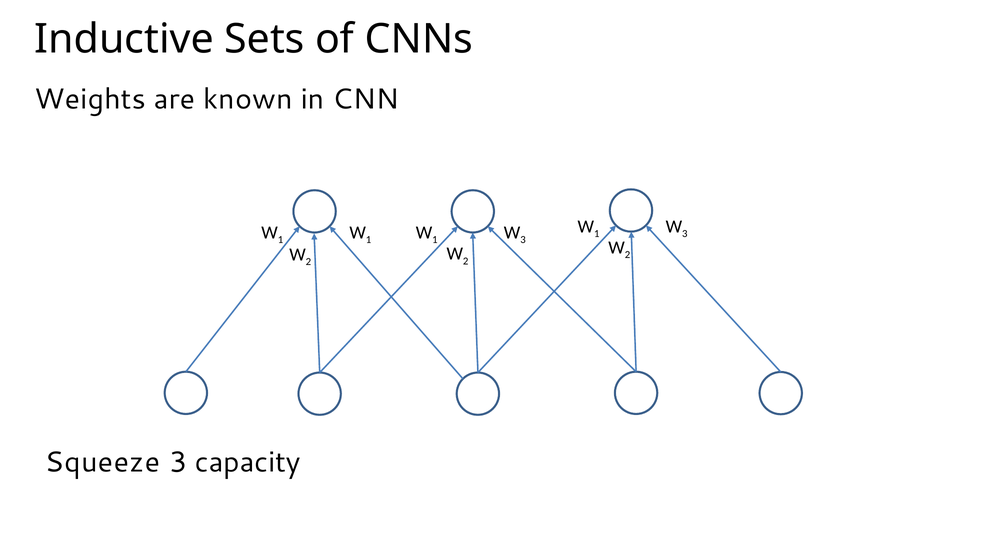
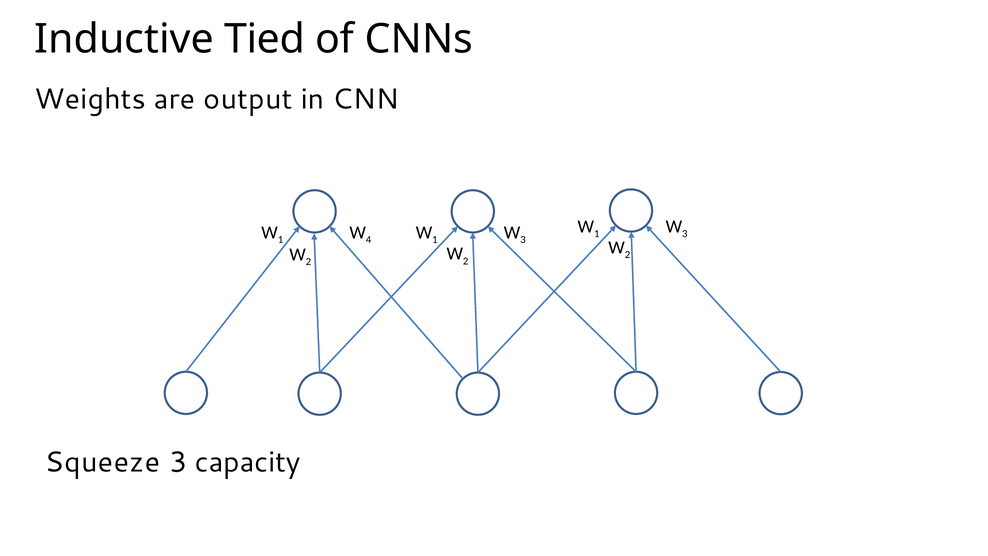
Sets: Sets -> Tied
known: known -> output
1 at (369, 240): 1 -> 4
